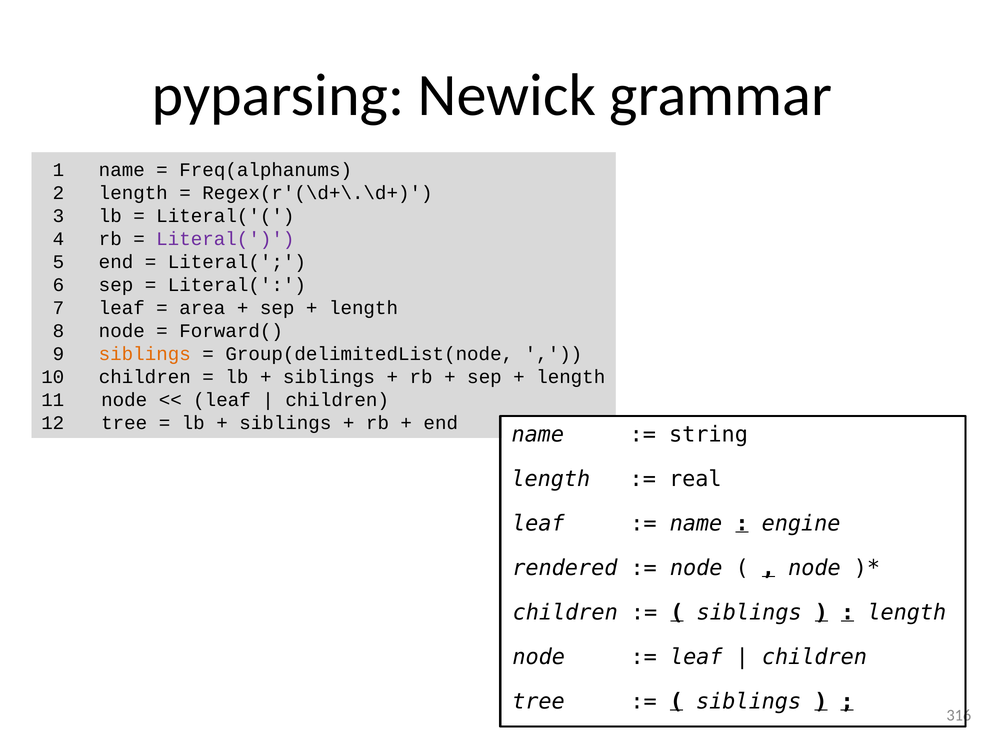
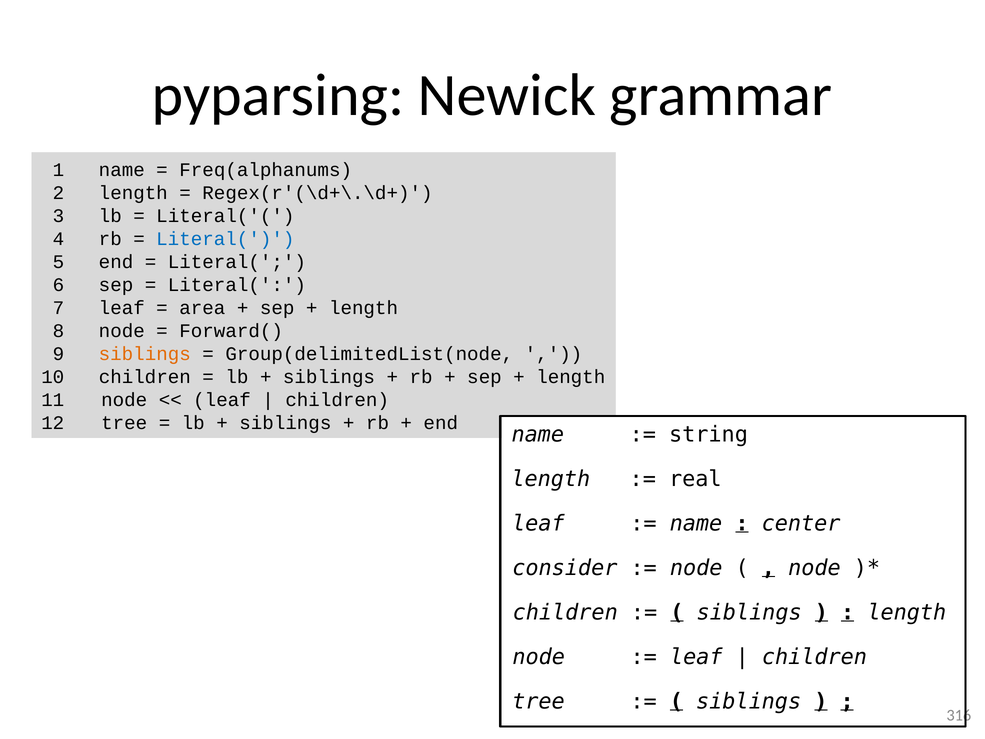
Literal( at (225, 239) colour: purple -> blue
engine: engine -> center
rendered: rendered -> consider
